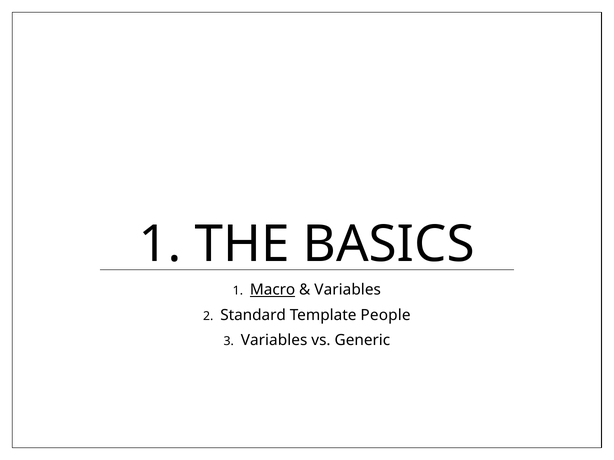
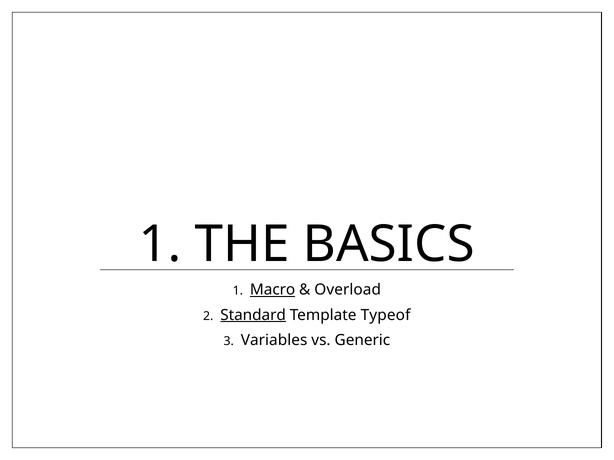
Variables at (348, 290): Variables -> Overload
Standard underline: none -> present
People: People -> Typeof
